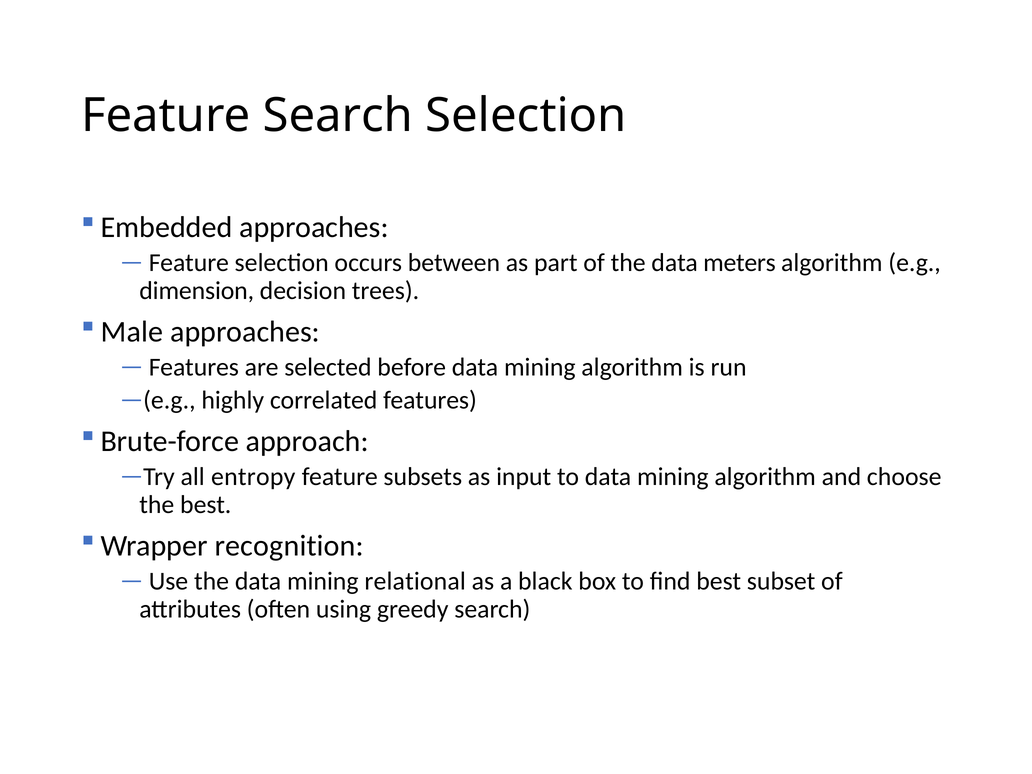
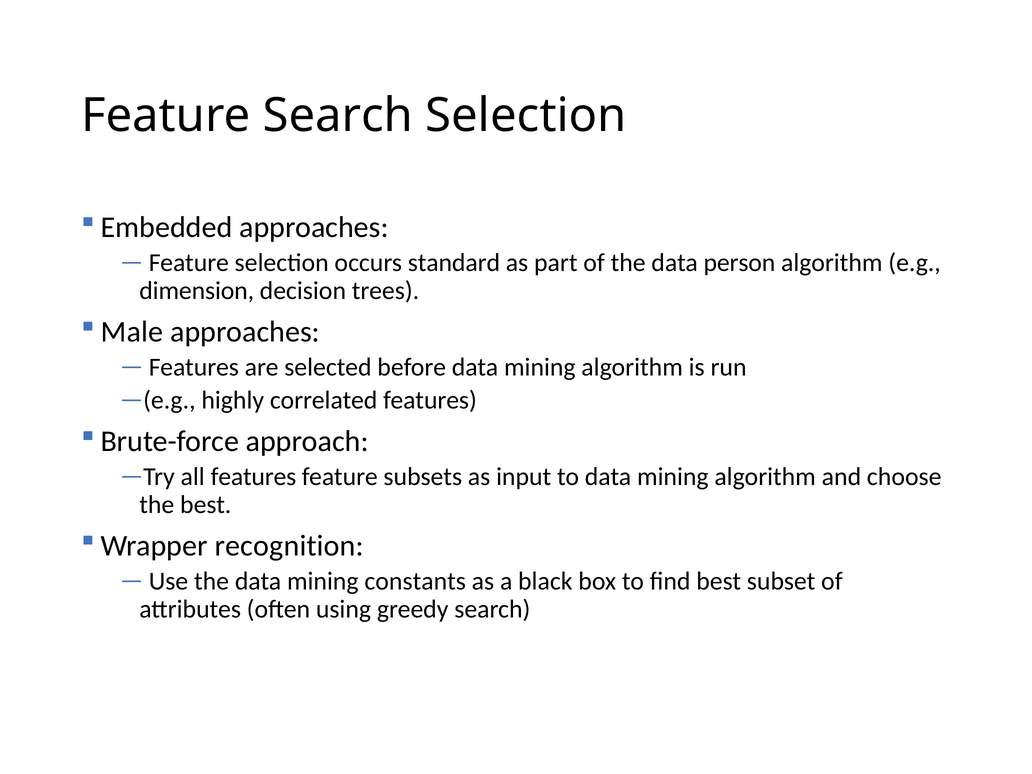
between: between -> standard
meters: meters -> person
all entropy: entropy -> features
relational: relational -> constants
